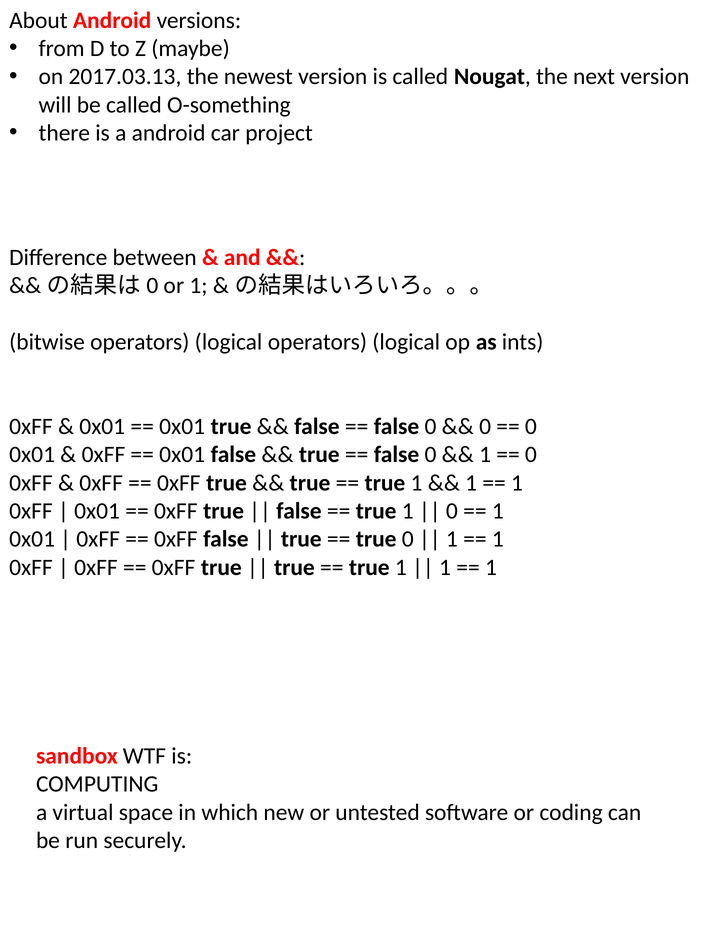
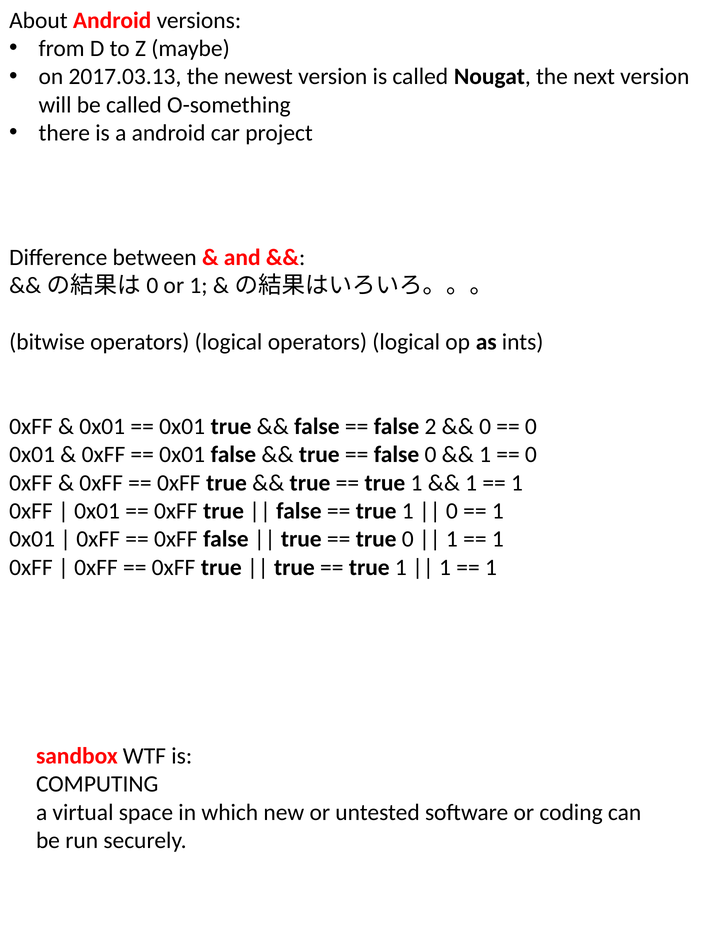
0 at (430, 427): 0 -> 2
